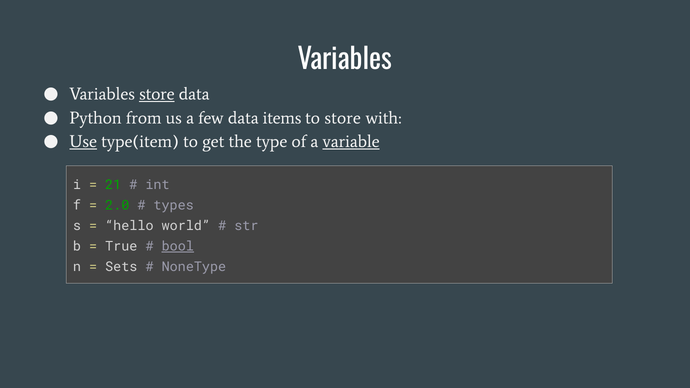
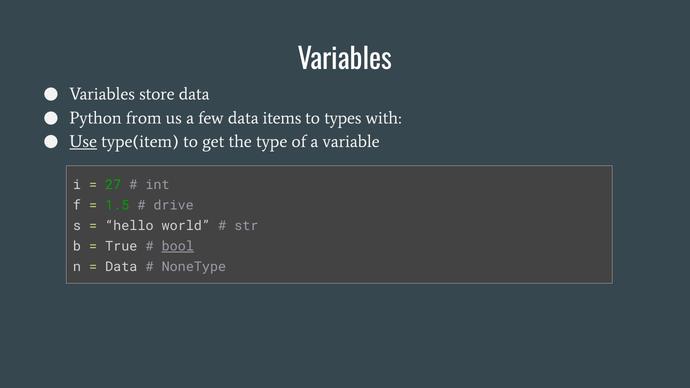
store at (157, 94) underline: present -> none
to store: store -> types
variable underline: present -> none
21: 21 -> 27
2.0: 2.0 -> 1.5
types: types -> drive
Sets at (121, 267): Sets -> Data
